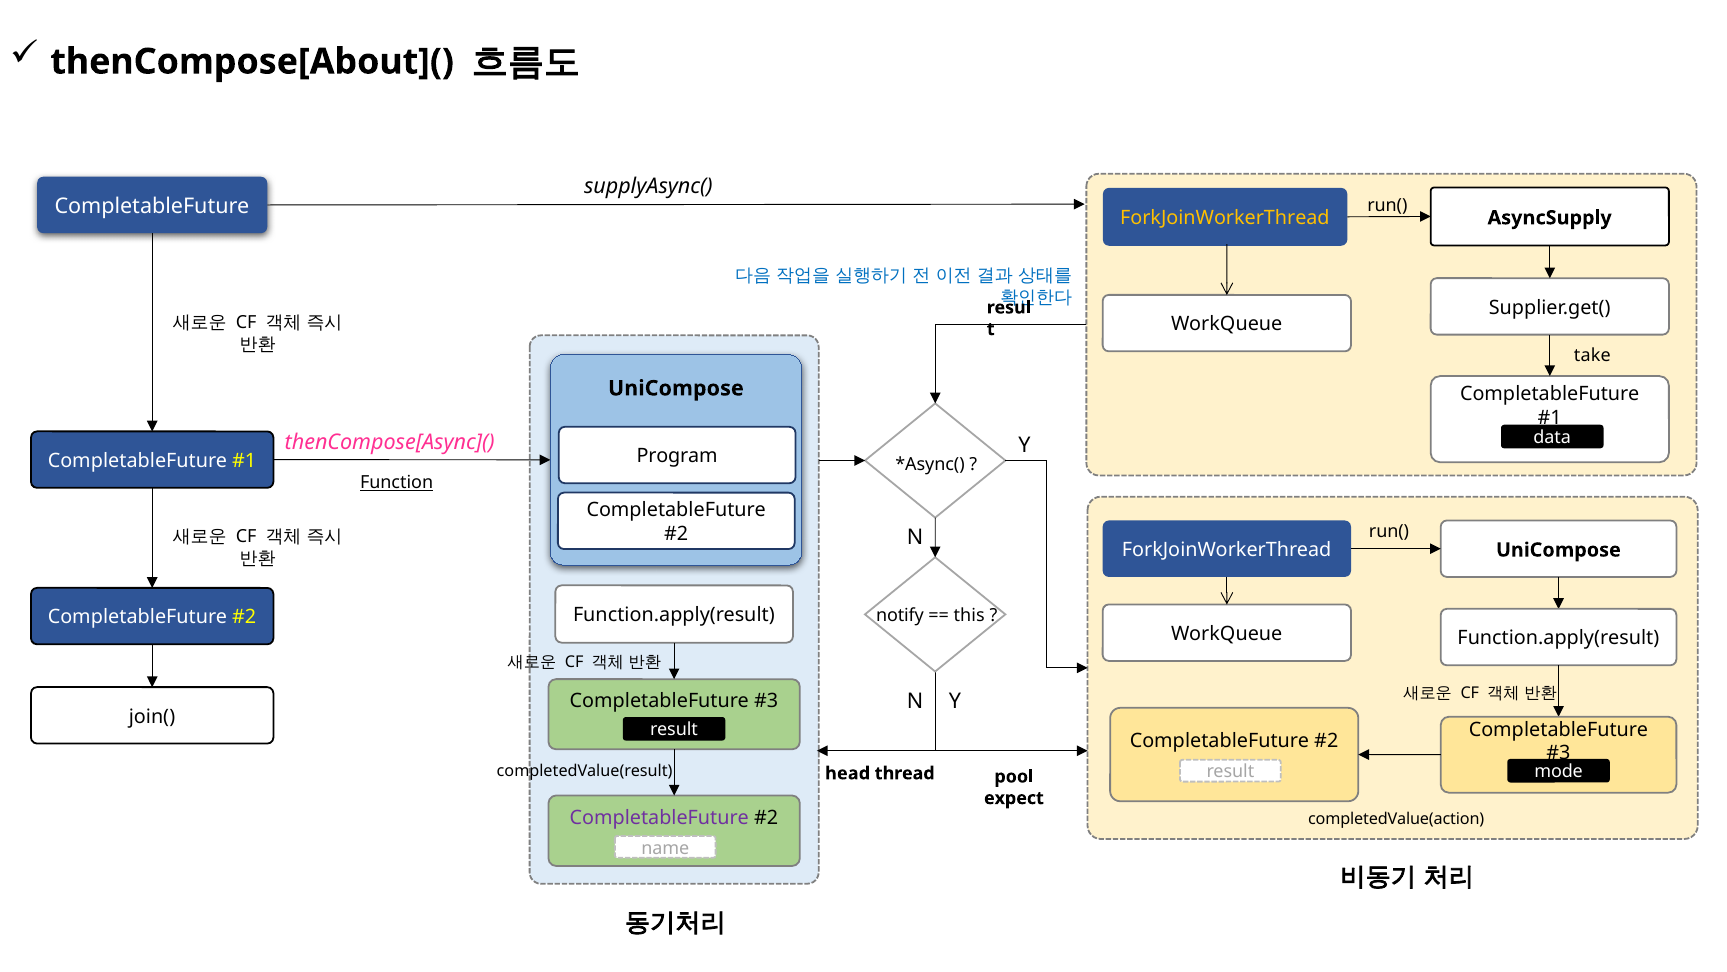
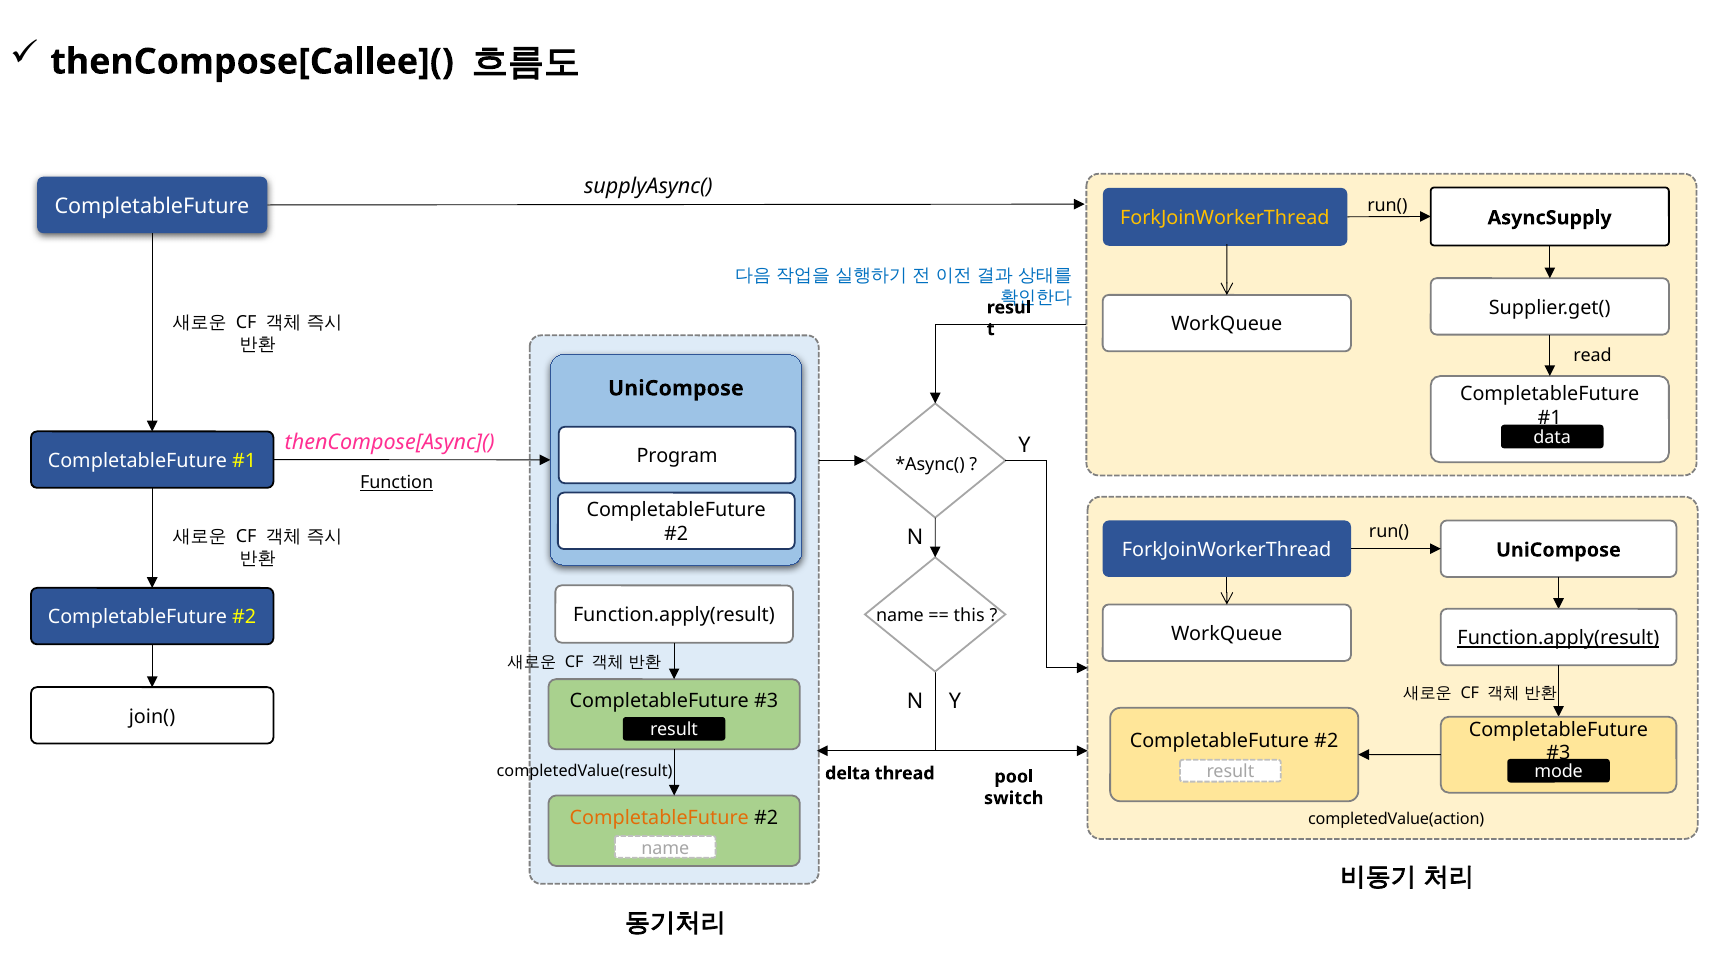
thenCompose[About](: thenCompose[About]( -> thenCompose[Callee](
take: take -> read
notify at (900, 615): notify -> name
Function.apply(result at (1558, 638) underline: none -> present
head: head -> delta
expect: expect -> switch
CompletableFuture at (659, 817) colour: purple -> orange
